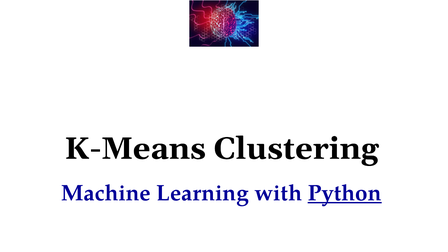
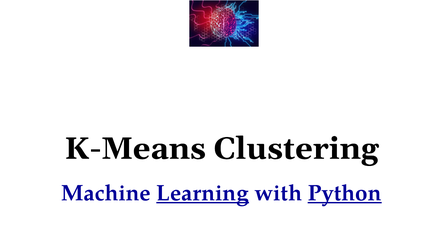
Learning underline: none -> present
